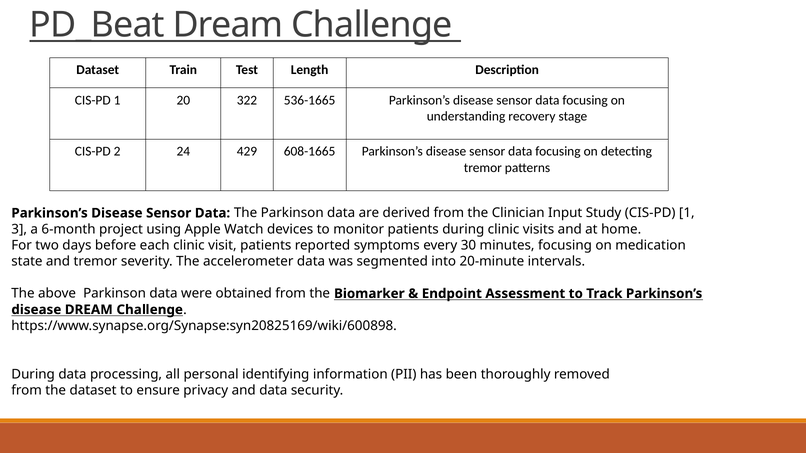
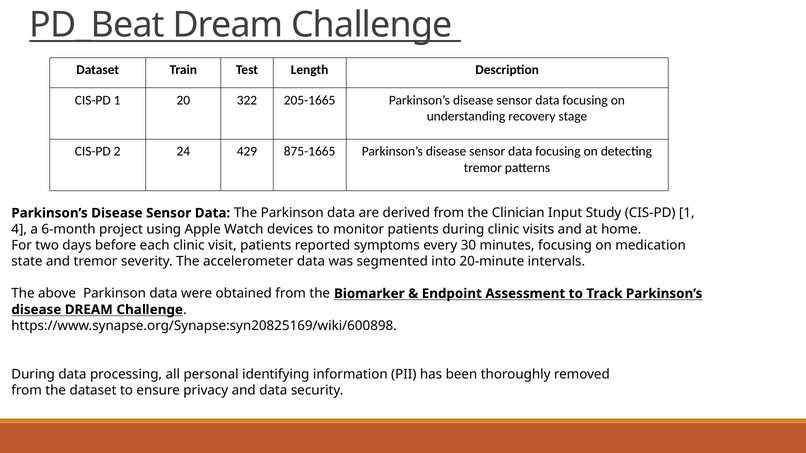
536-1665: 536-1665 -> 205-1665
608-1665: 608-1665 -> 875-1665
3: 3 -> 4
